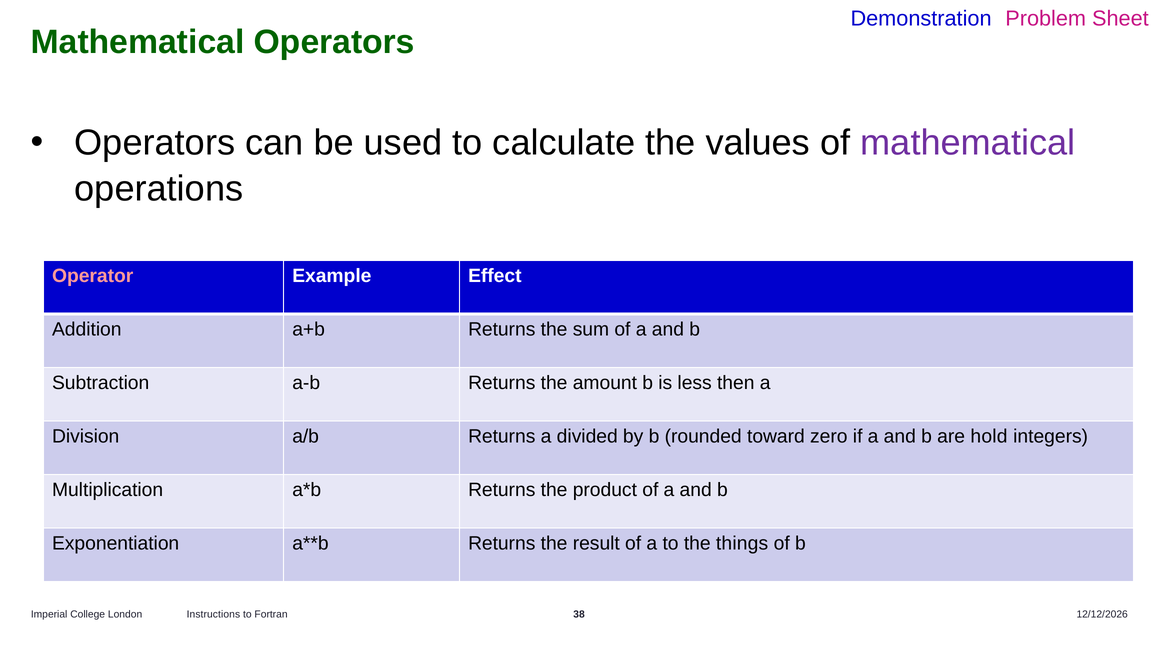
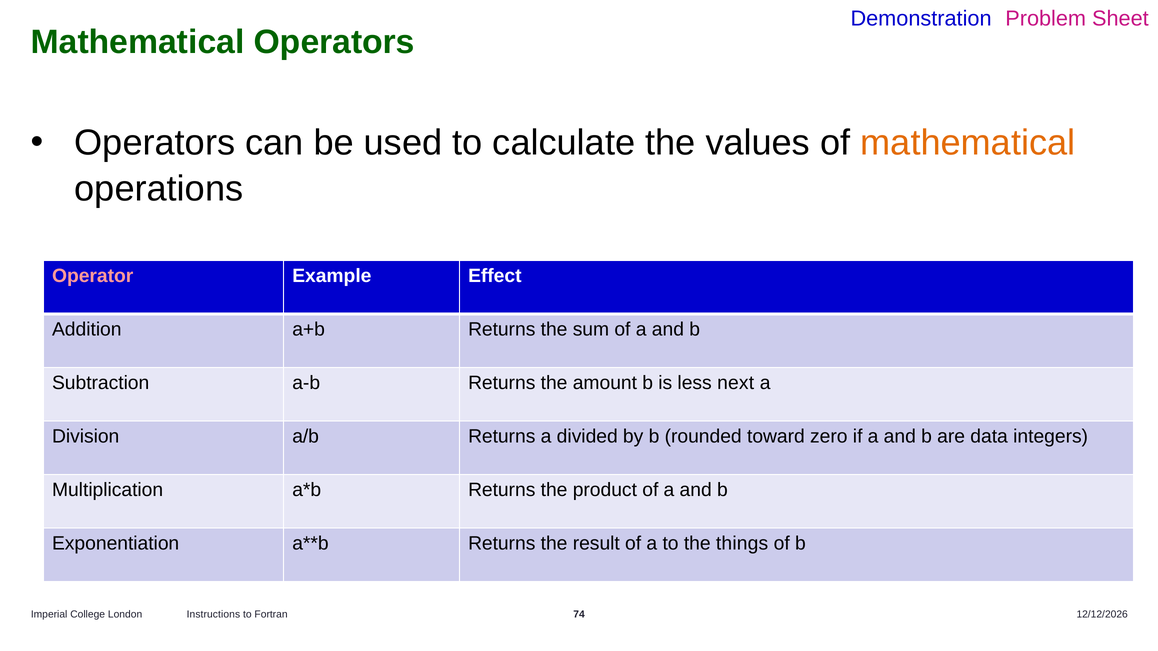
mathematical at (968, 143) colour: purple -> orange
then: then -> next
hold: hold -> data
38: 38 -> 74
